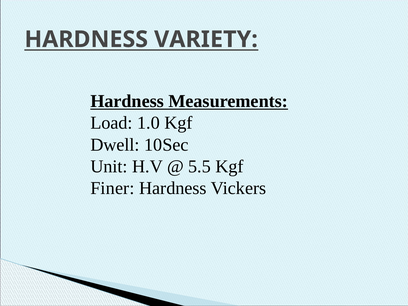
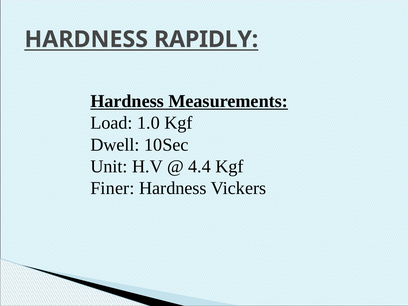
VARIETY: VARIETY -> RAPIDLY
5.5: 5.5 -> 4.4
